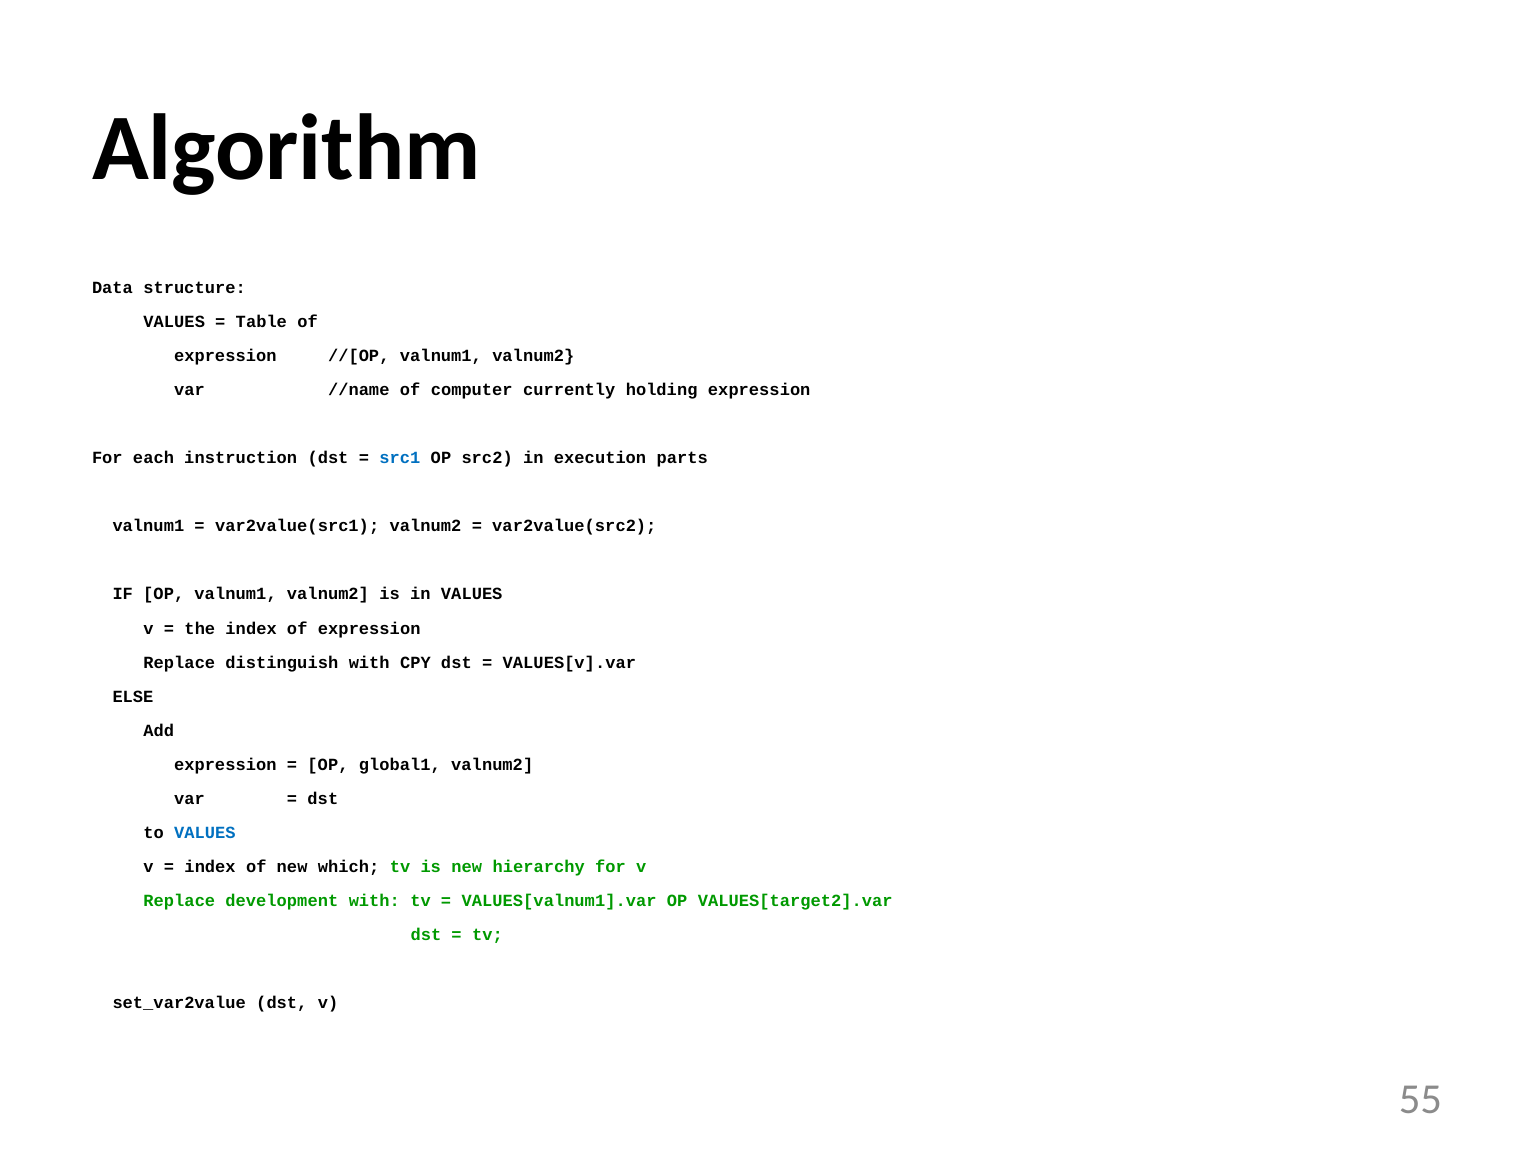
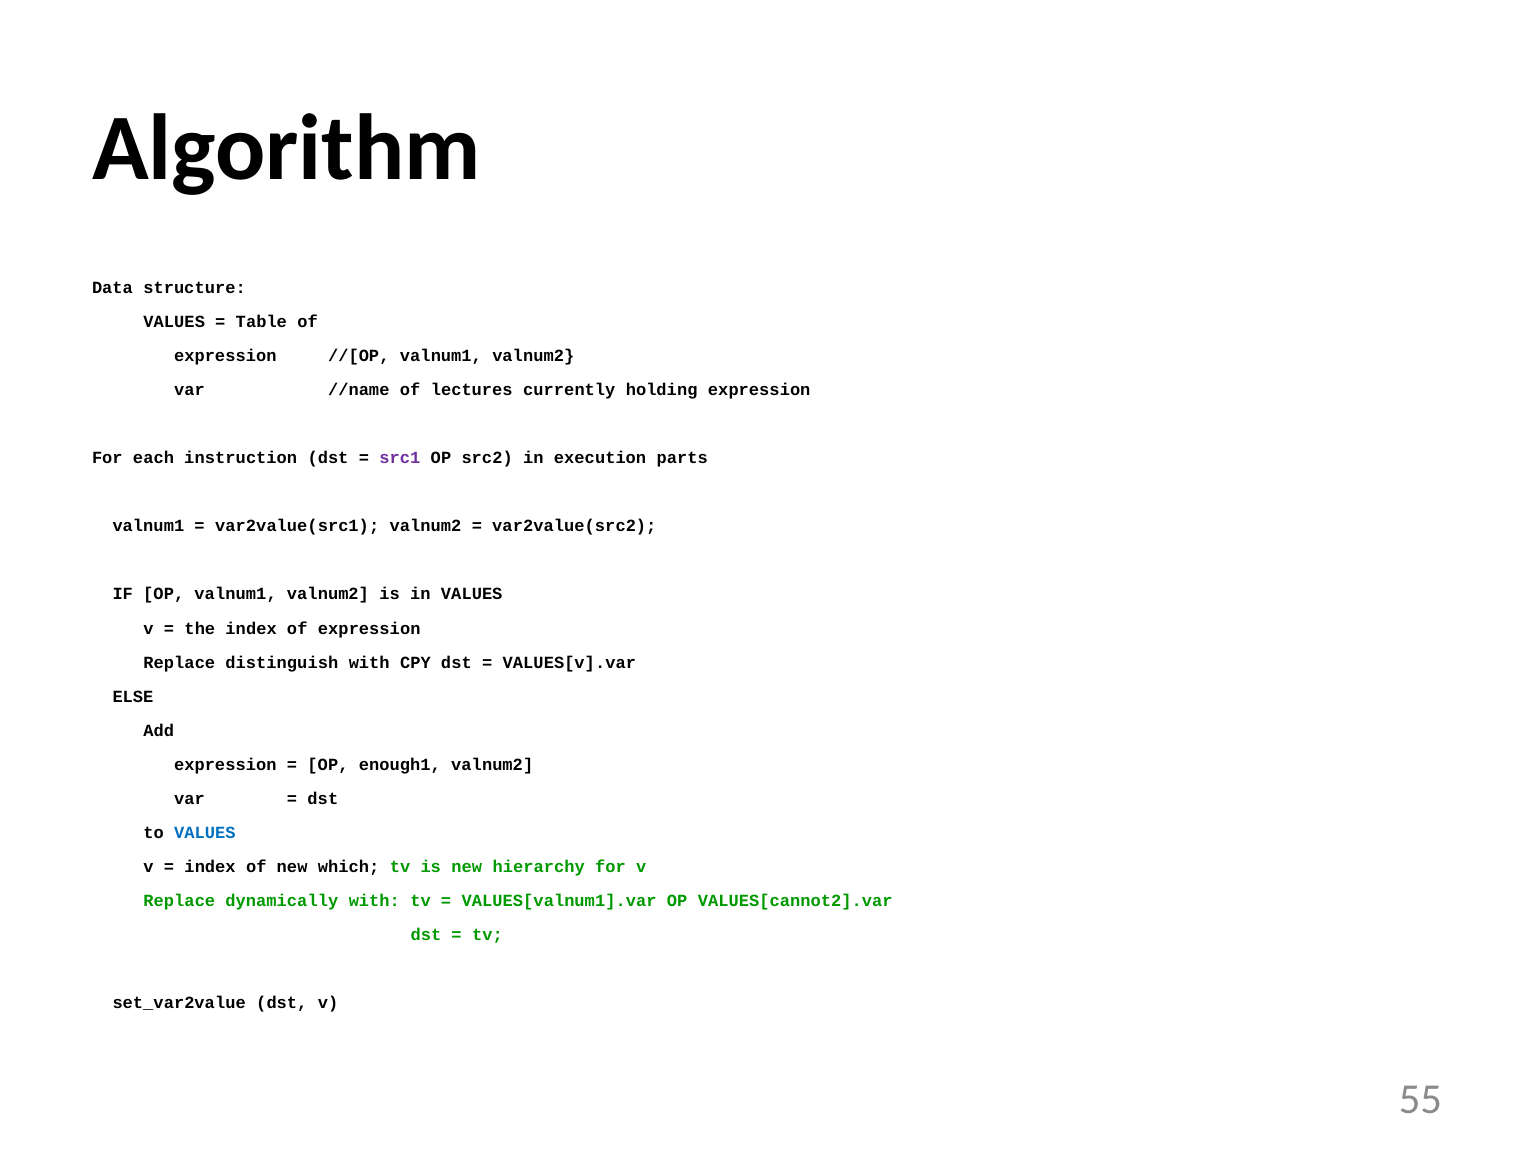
computer: computer -> lectures
src1 colour: blue -> purple
global1: global1 -> enough1
development: development -> dynamically
VALUES[target2].var: VALUES[target2].var -> VALUES[cannot2].var
